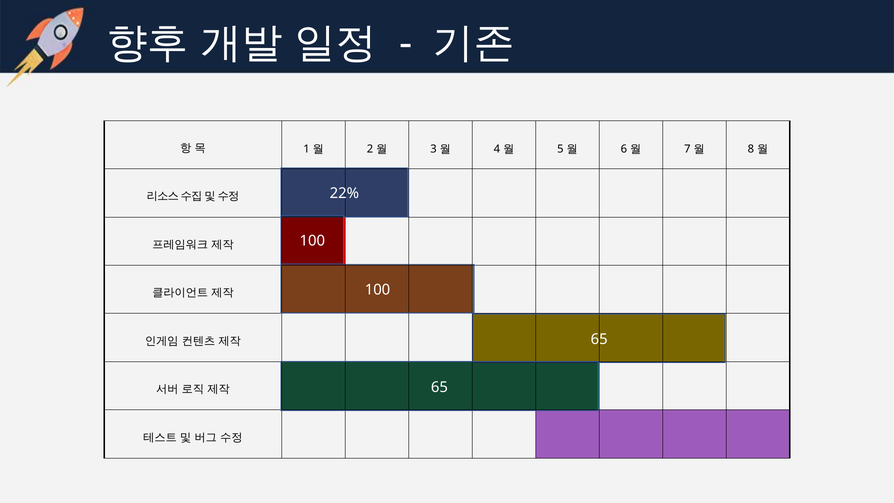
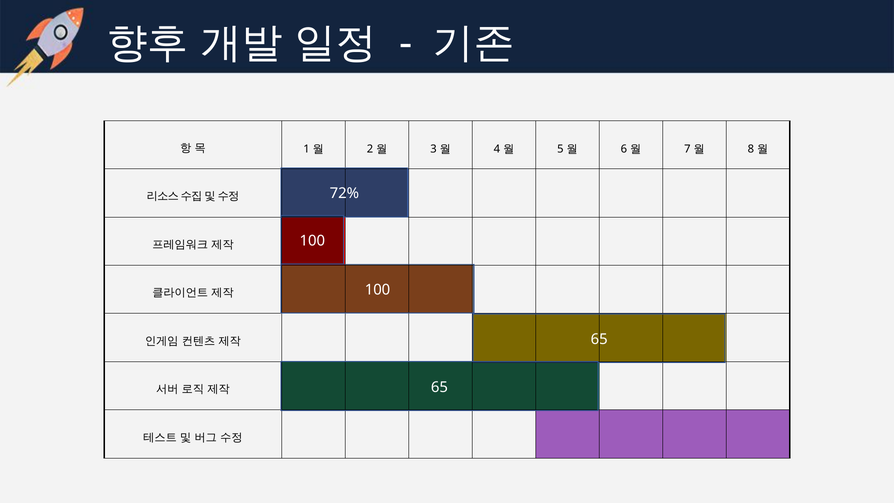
22%: 22% -> 72%
